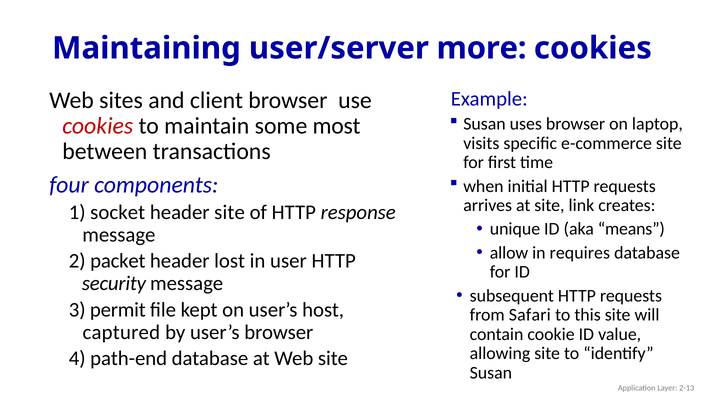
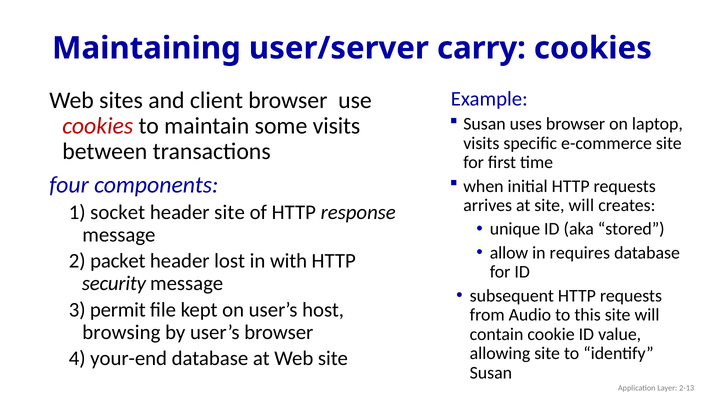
more: more -> carry
some most: most -> visits
at site link: link -> will
means: means -> stored
user: user -> with
Safari: Safari -> Audio
captured: captured -> browsing
path-end: path-end -> your-end
